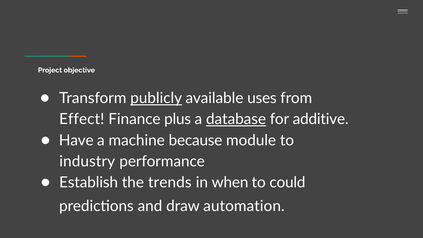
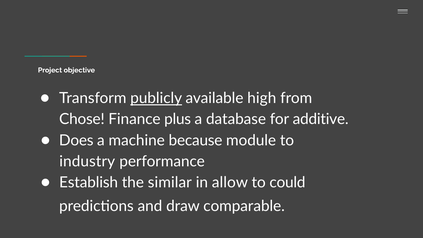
uses: uses -> high
Effect: Effect -> Chose
database underline: present -> none
Have: Have -> Does
trends: trends -> similar
when: when -> allow
automation: automation -> comparable
